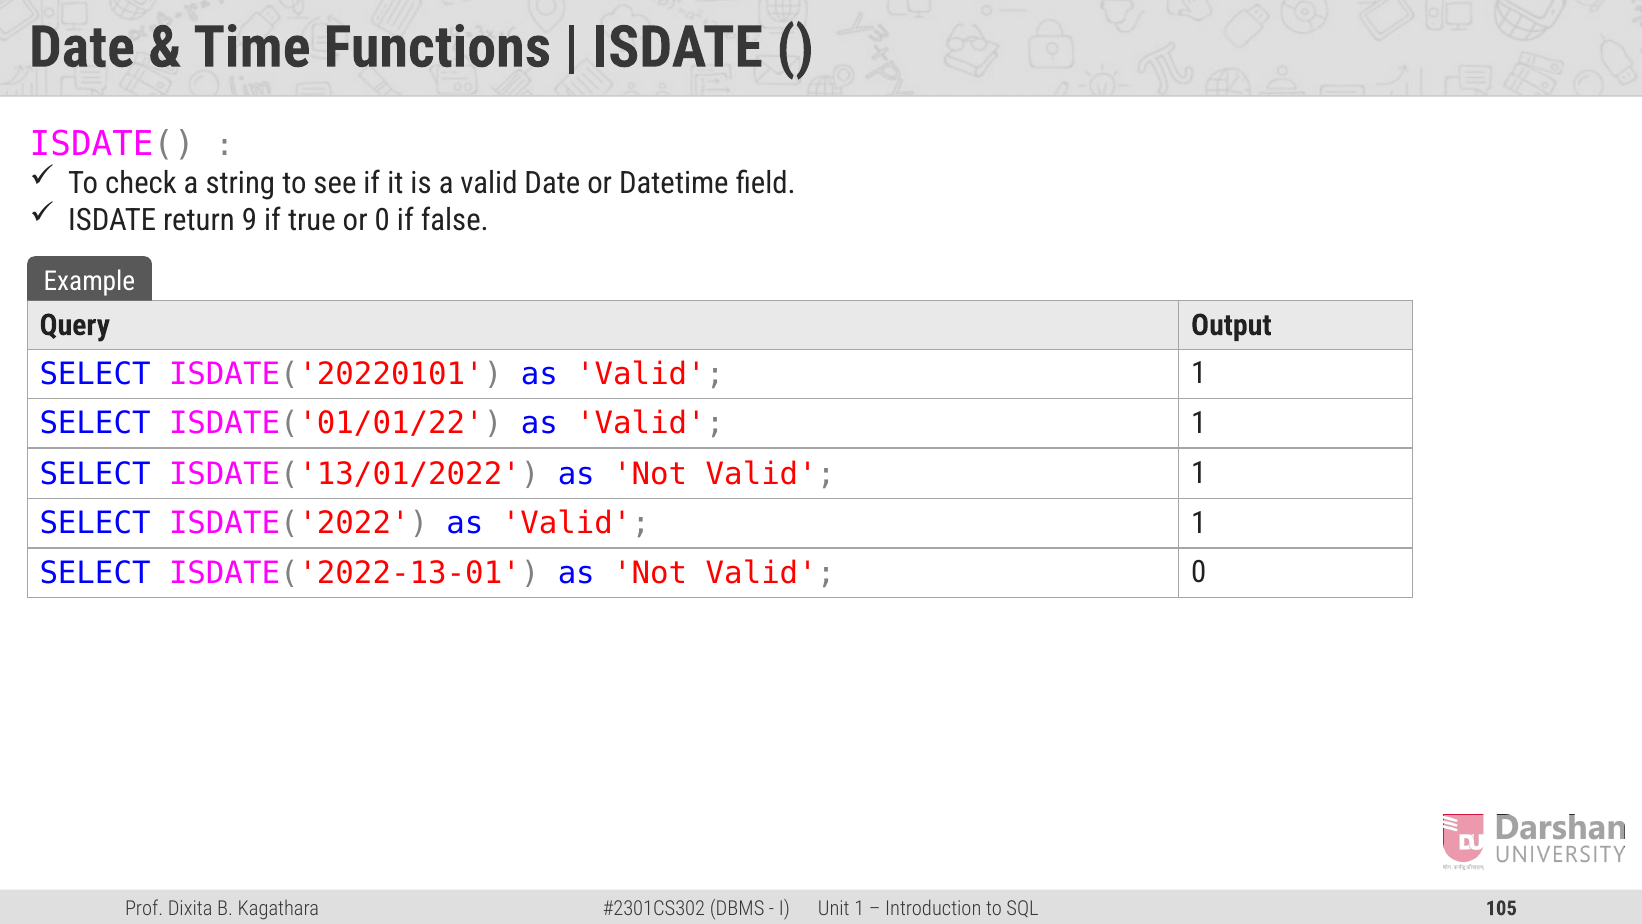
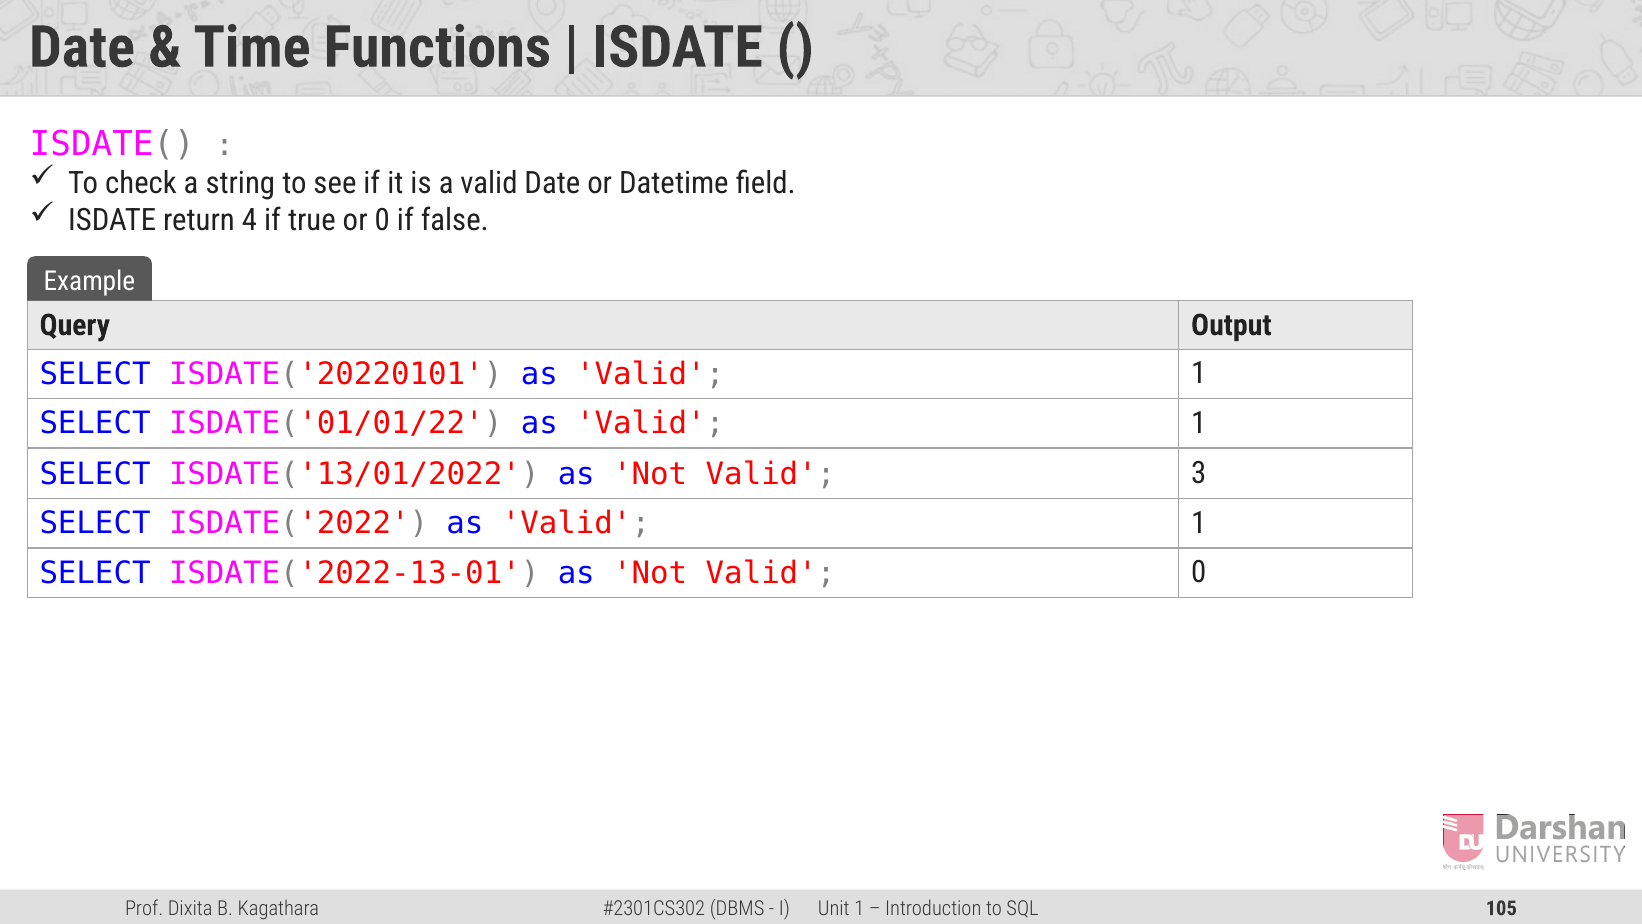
9: 9 -> 4
Not Valid 1: 1 -> 3
